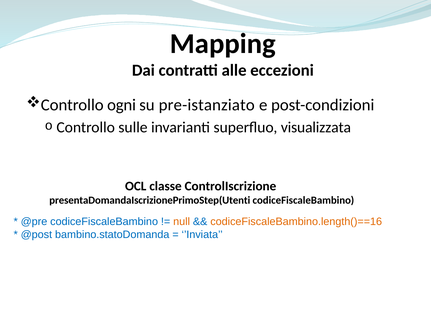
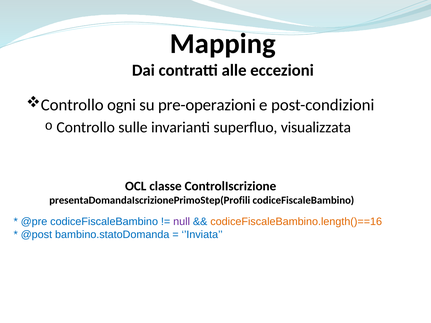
pre-istanziato: pre-istanziato -> pre-operazioni
presentaDomandaIscrizionePrimoStep(Utenti: presentaDomandaIscrizionePrimoStep(Utenti -> presentaDomandaIscrizionePrimoStep(Profili
null colour: orange -> purple
